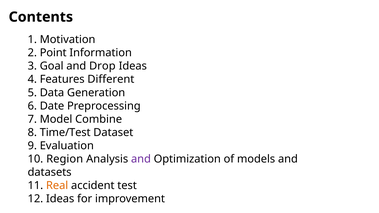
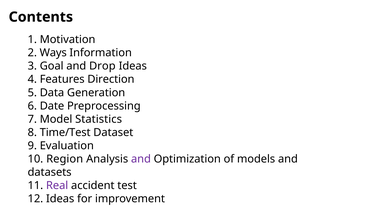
Point: Point -> Ways
Different: Different -> Direction
Combine: Combine -> Statistics
Real colour: orange -> purple
